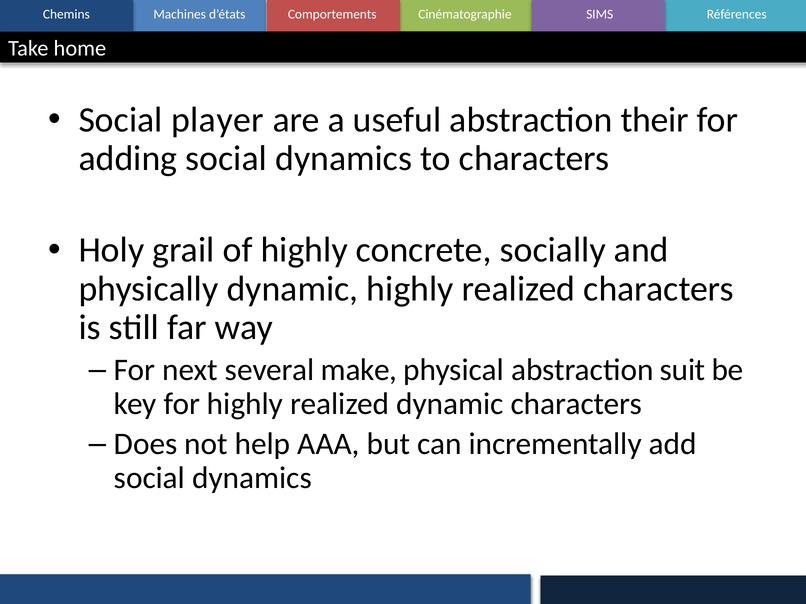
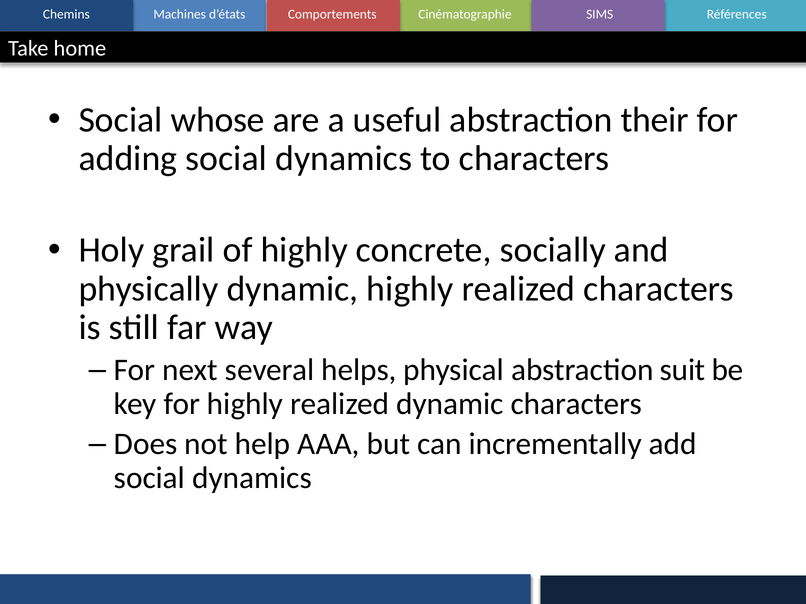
player: player -> whose
make: make -> helps
